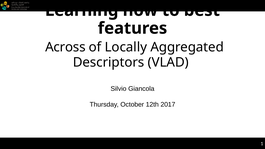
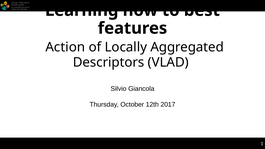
Across: Across -> Action
